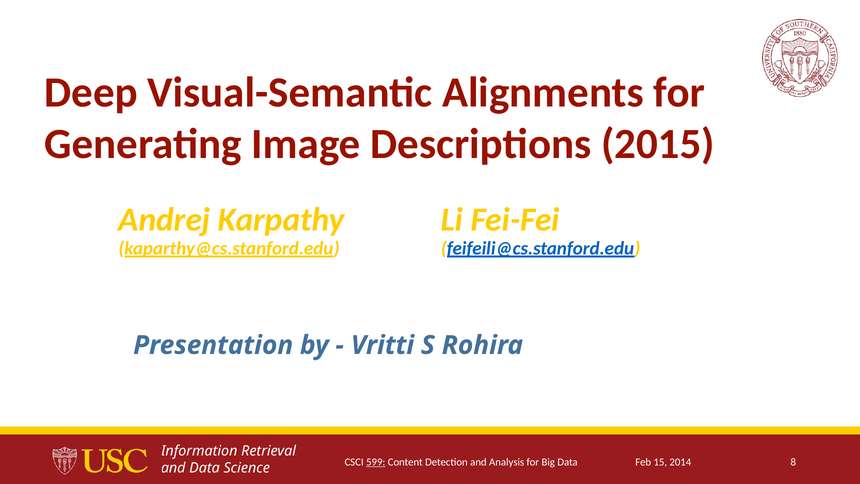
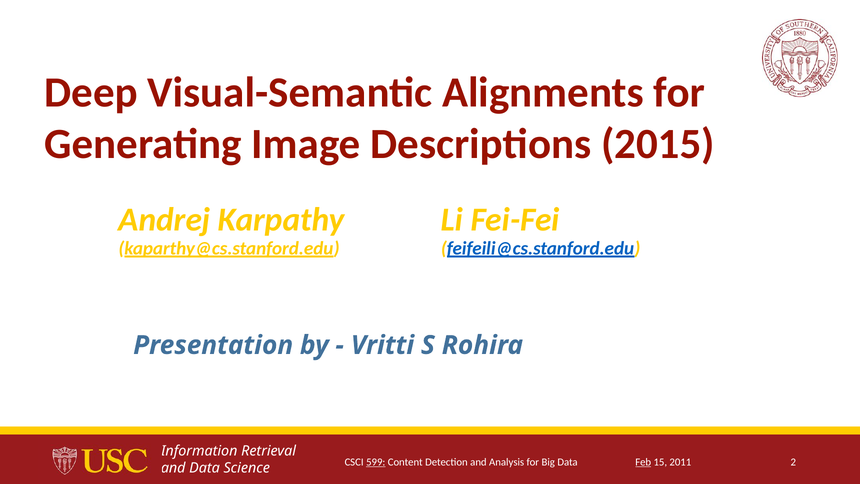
Feb underline: none -> present
2014: 2014 -> 2011
8: 8 -> 2
